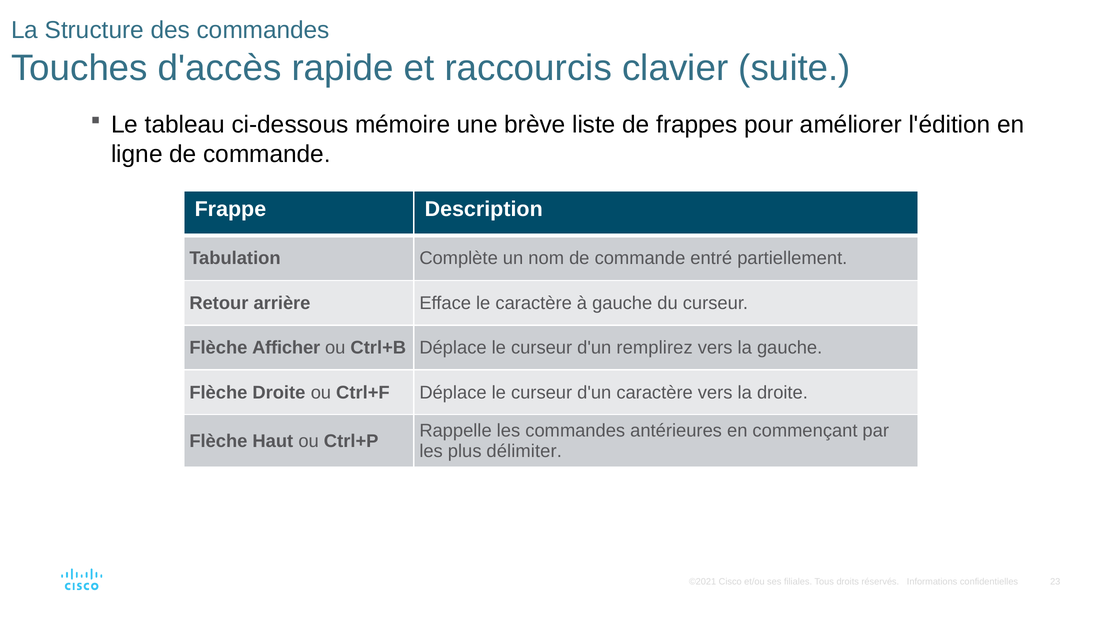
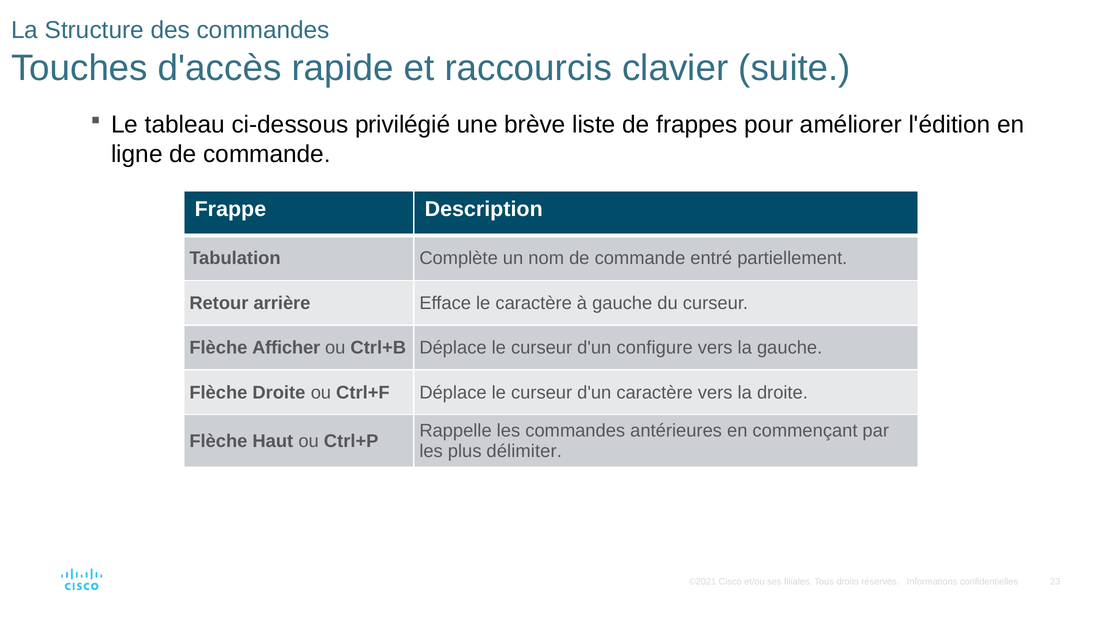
mémoire: mémoire -> privilégié
remplirez: remplirez -> configure
